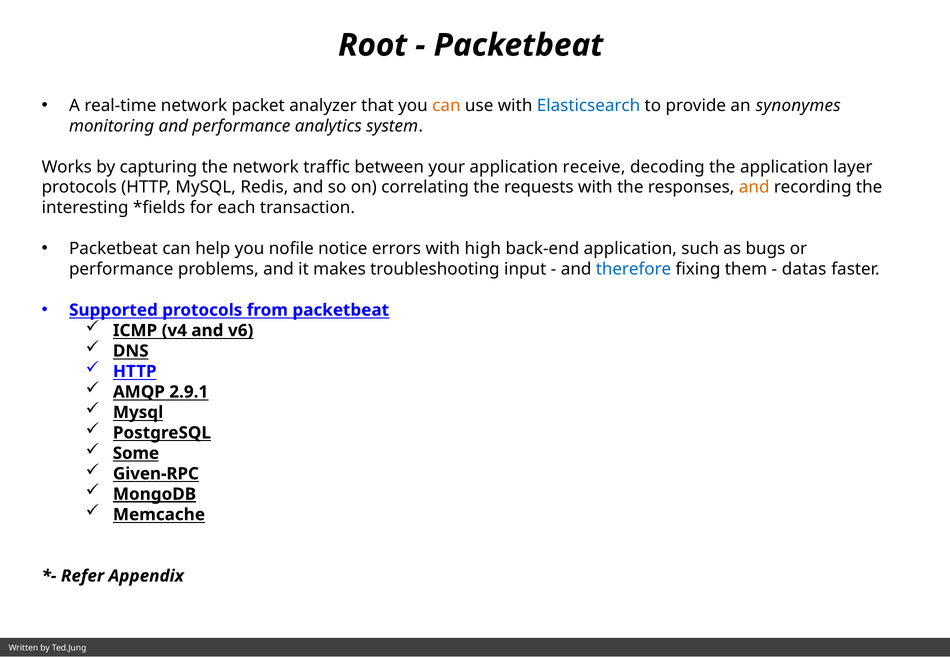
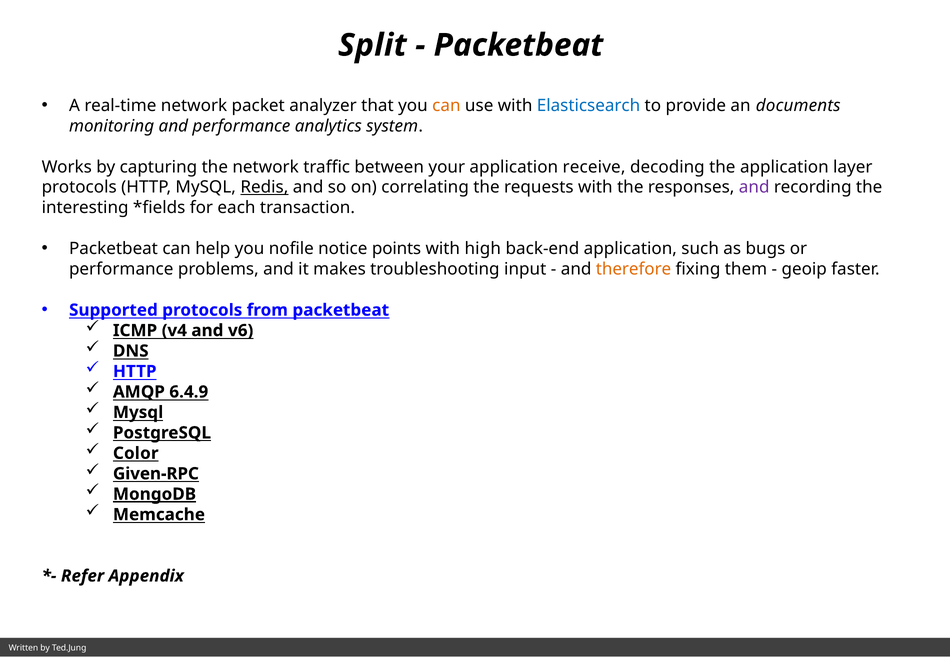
Root: Root -> Split
synonymes: synonymes -> documents
Redis underline: none -> present
and at (754, 188) colour: orange -> purple
errors: errors -> points
therefore colour: blue -> orange
datas: datas -> geoip
2.9.1: 2.9.1 -> 6.4.9
Some: Some -> Color
